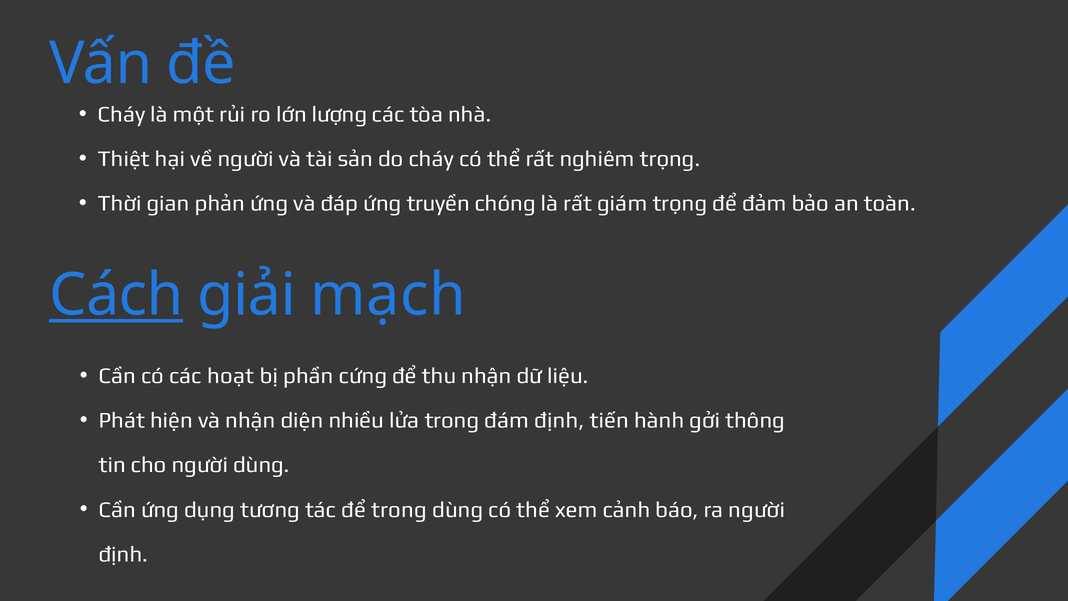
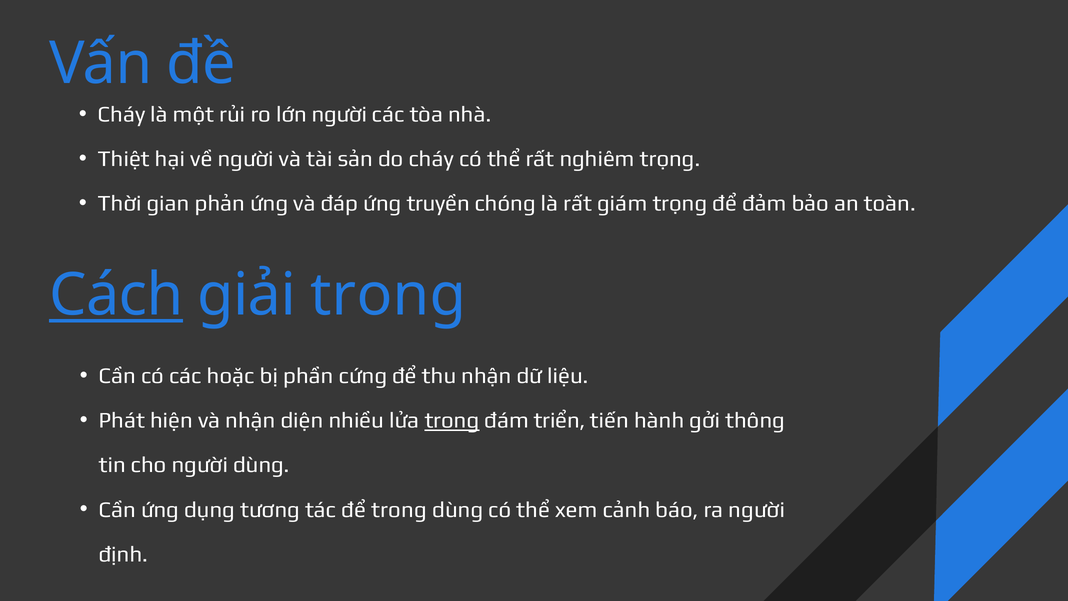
lớn lượng: lượng -> người
giải mạch: mạch -> trong
hoạt: hoạt -> hoặc
trong at (452, 420) underline: none -> present
đám định: định -> triển
